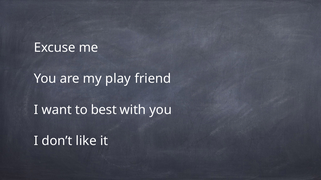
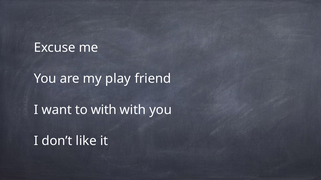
to best: best -> with
